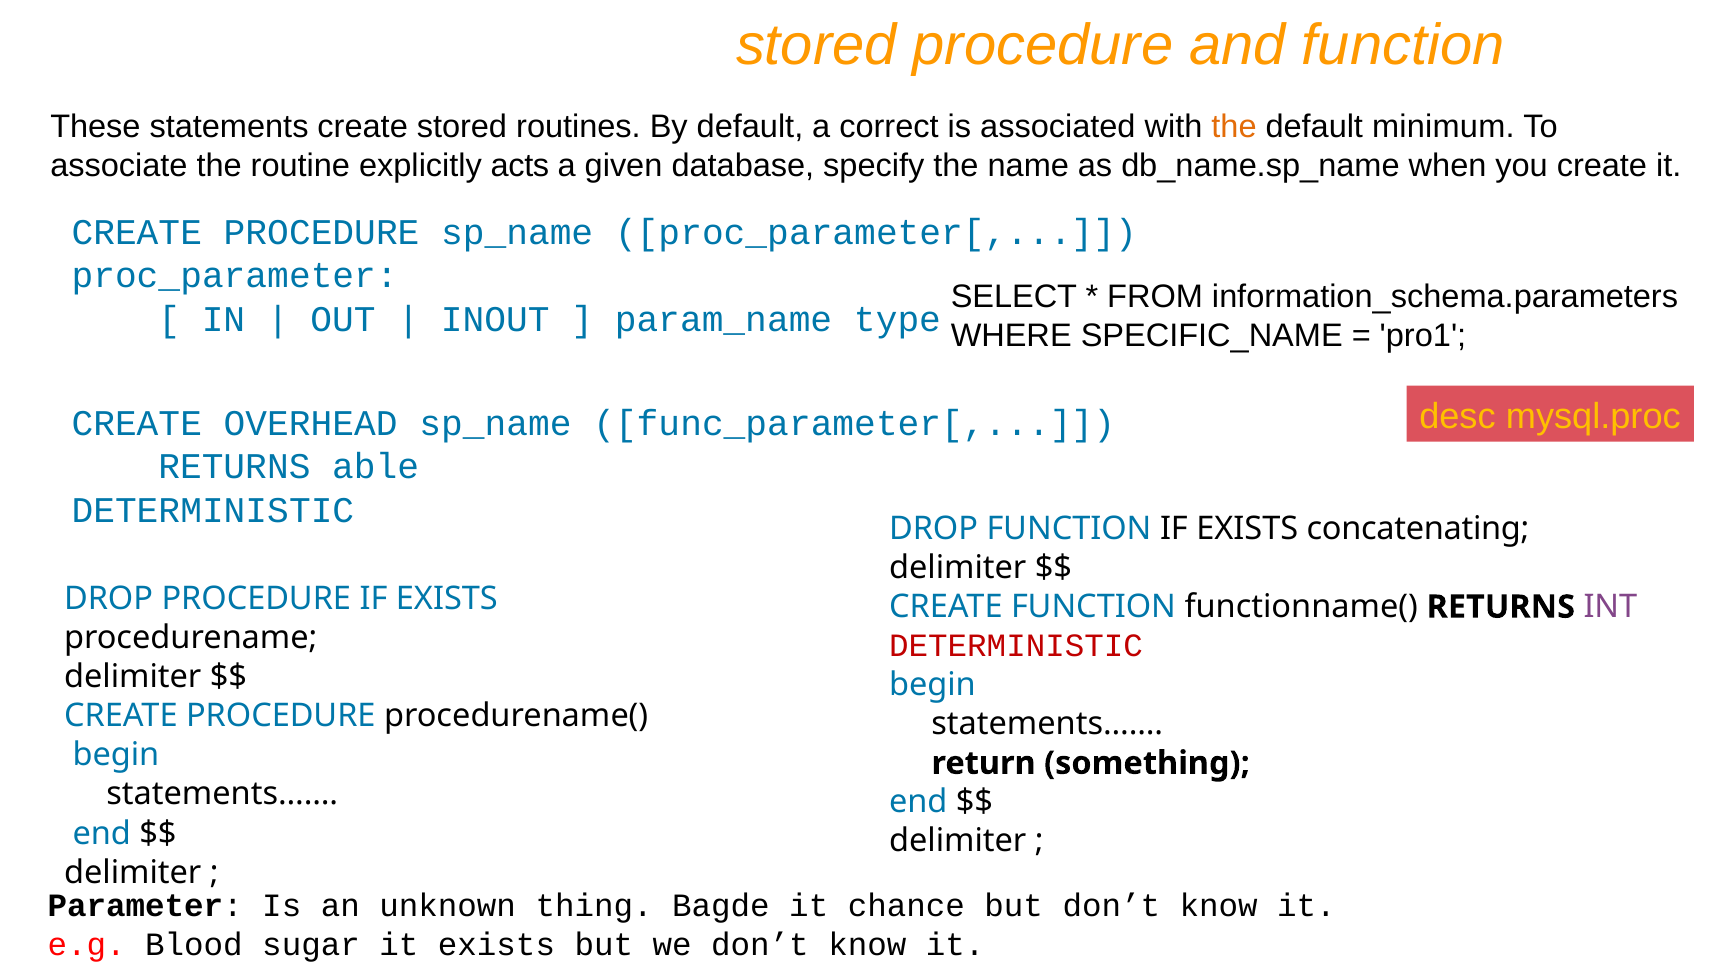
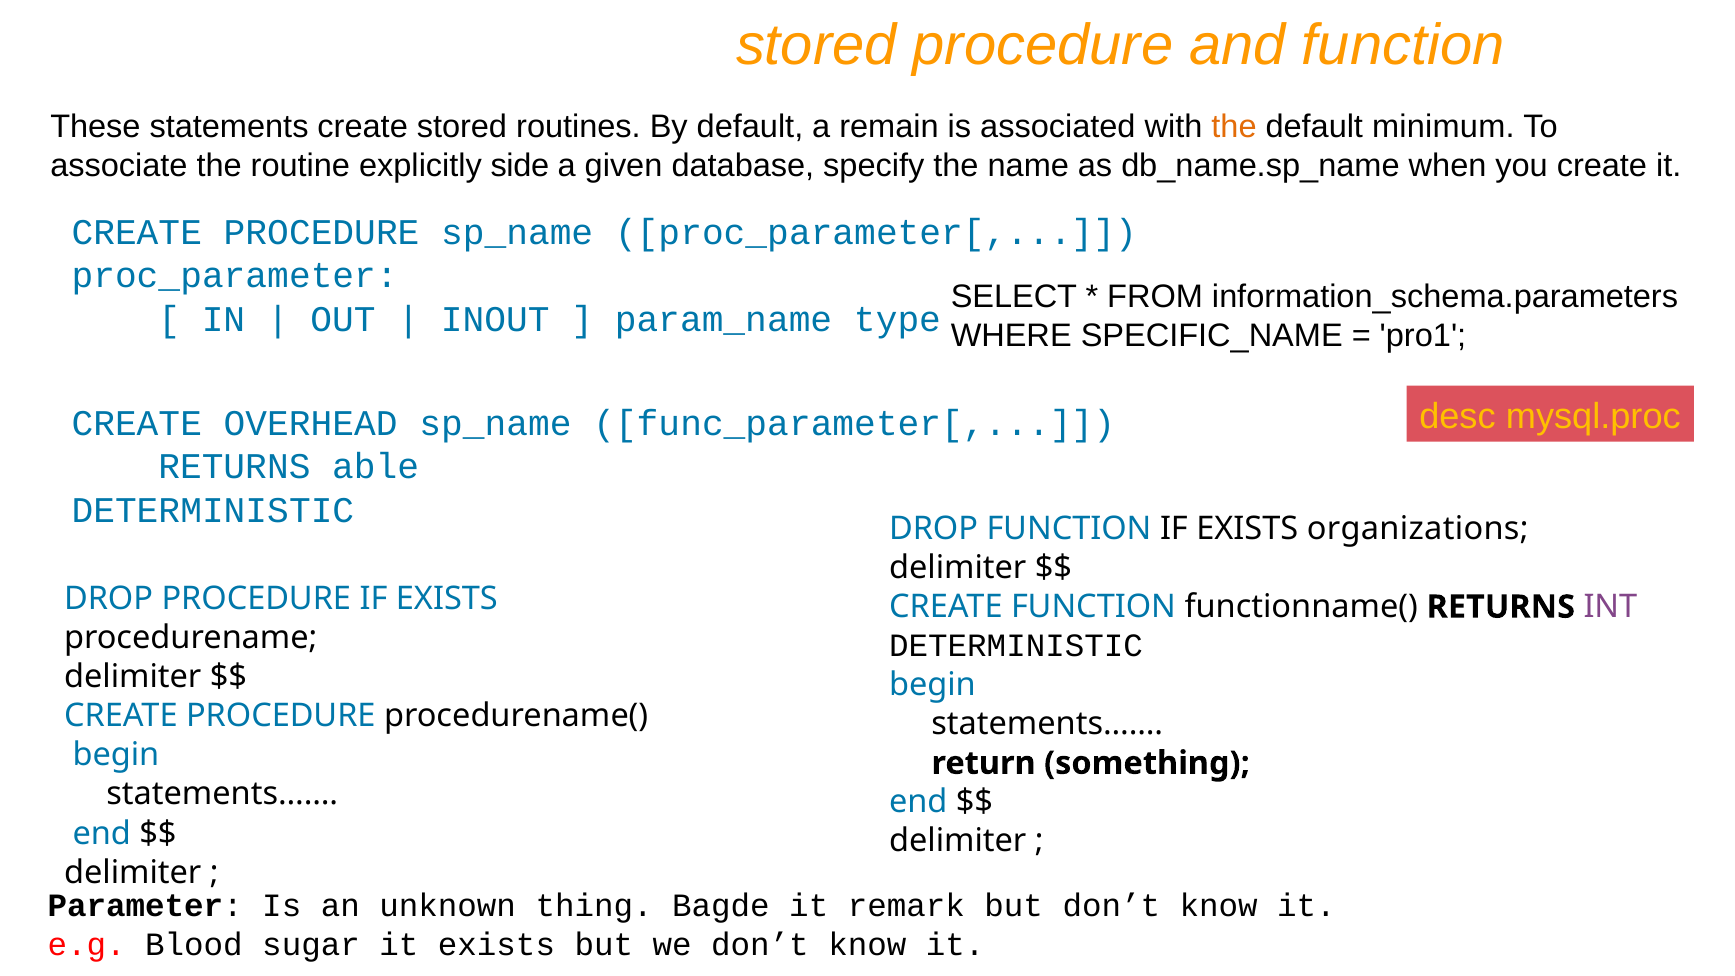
correct: correct -> remain
acts: acts -> side
concatenating: concatenating -> organizations
DETERMINISTIC at (1016, 646) colour: red -> black
chance: chance -> remark
